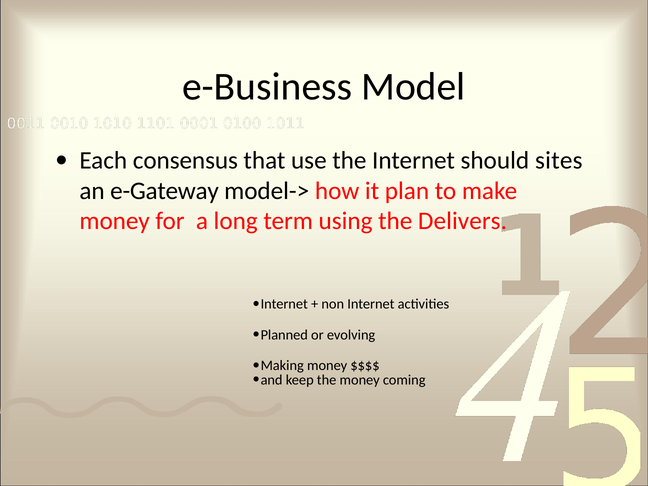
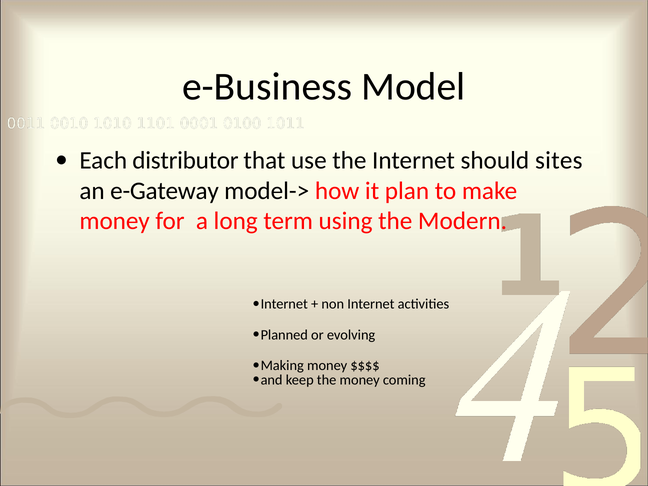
consensus: consensus -> distributor
Delivers: Delivers -> Modern
